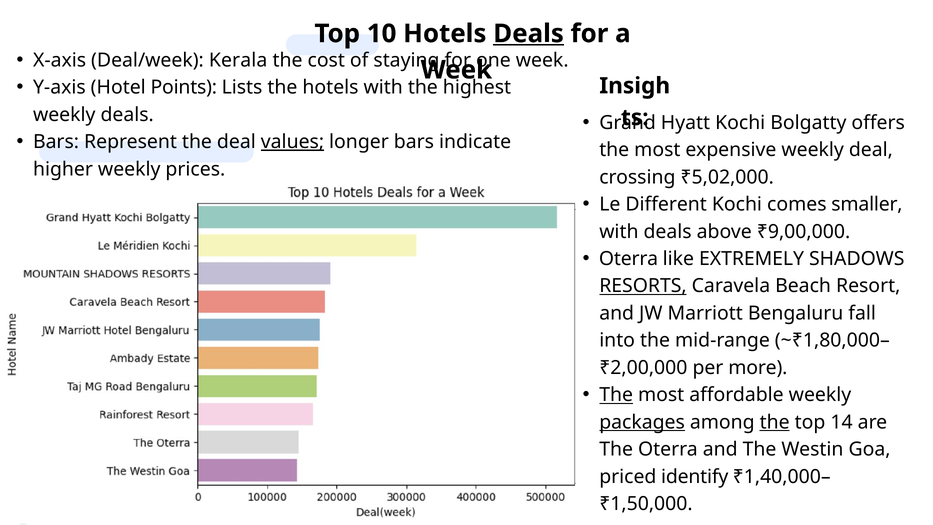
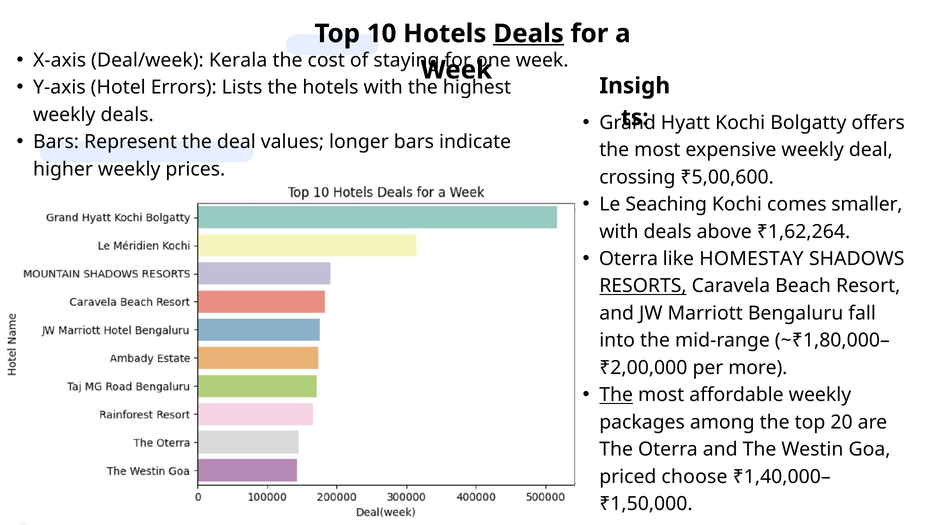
Points: Points -> Errors
values underline: present -> none
₹5,02,000: ₹5,02,000 -> ₹5,00,600
Different: Different -> Seaching
₹9,00,000: ₹9,00,000 -> ₹1,62,264
EXTREMELY: EXTREMELY -> HOMESTAY
packages underline: present -> none
the at (775, 422) underline: present -> none
14: 14 -> 20
identify: identify -> choose
